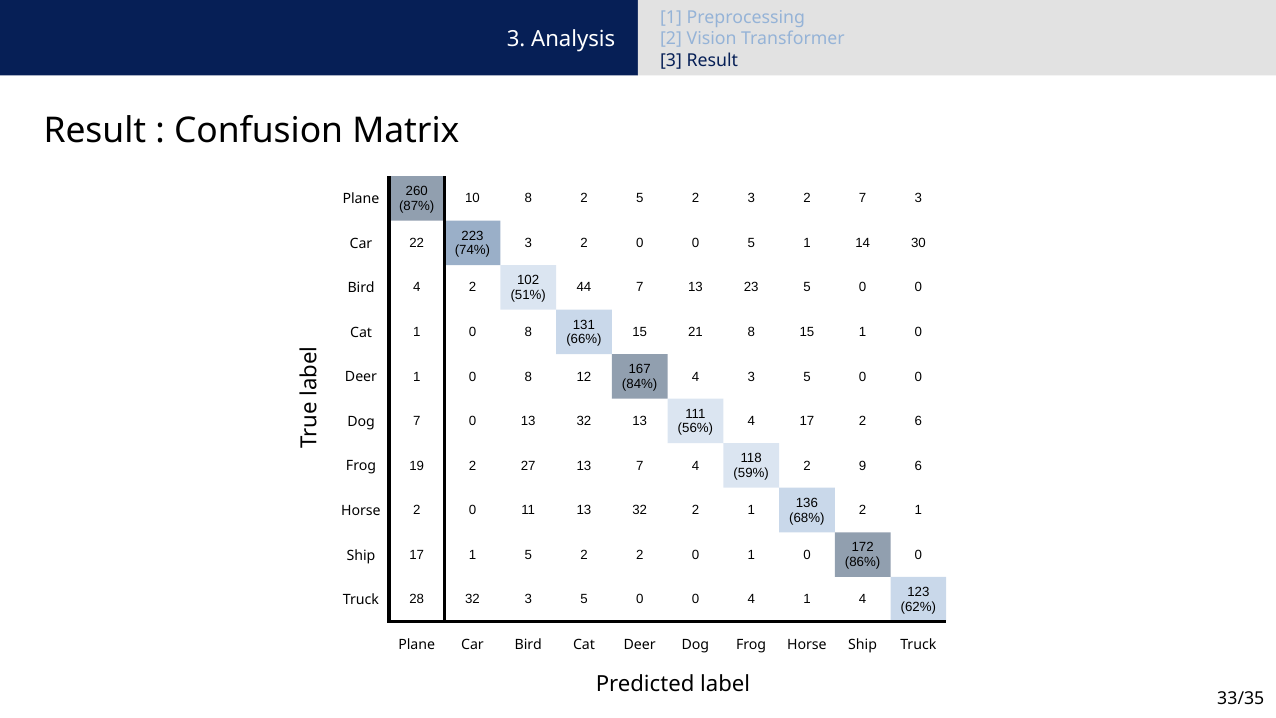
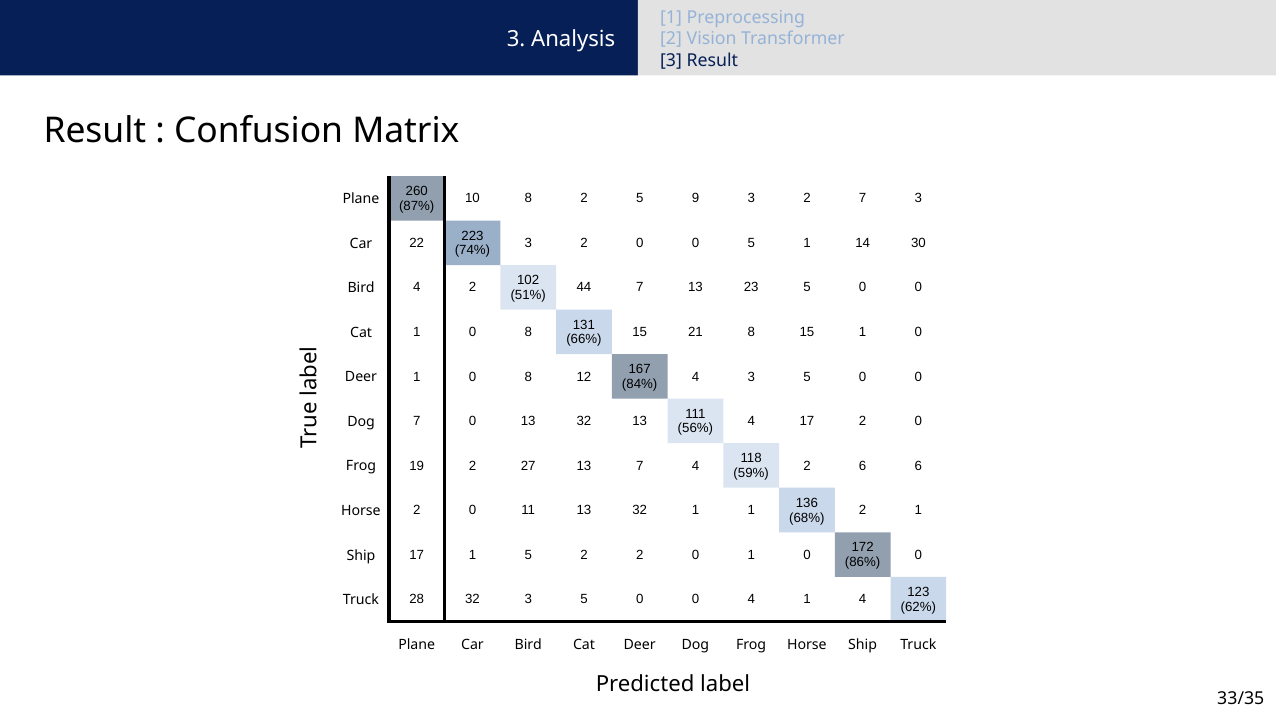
2 5 2: 2 -> 9
17 2 6: 6 -> 0
2 9: 9 -> 6
32 2: 2 -> 1
